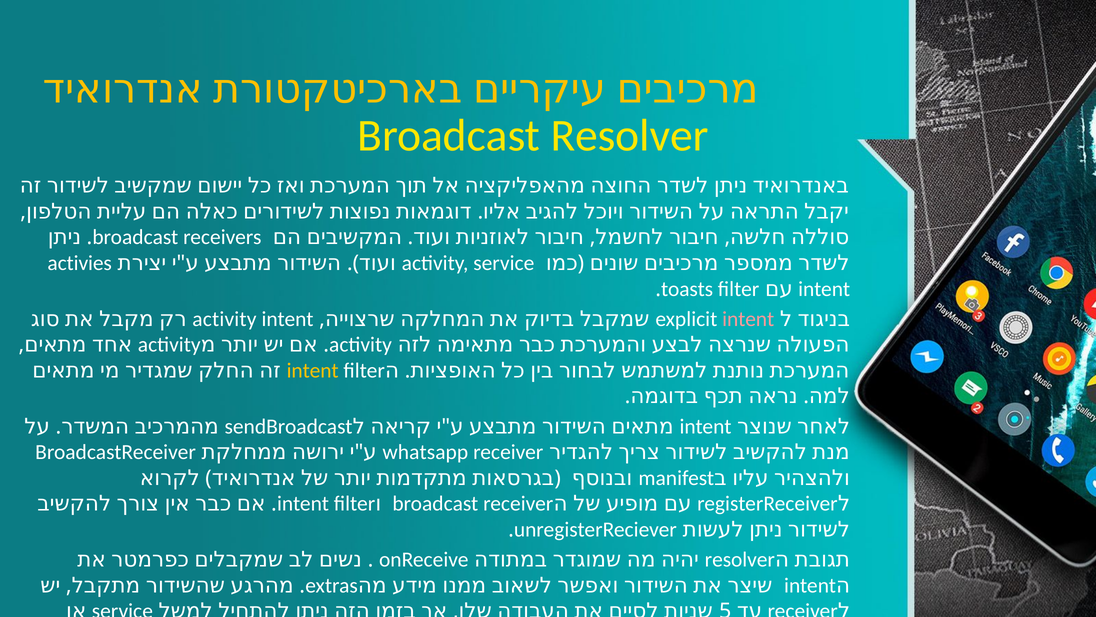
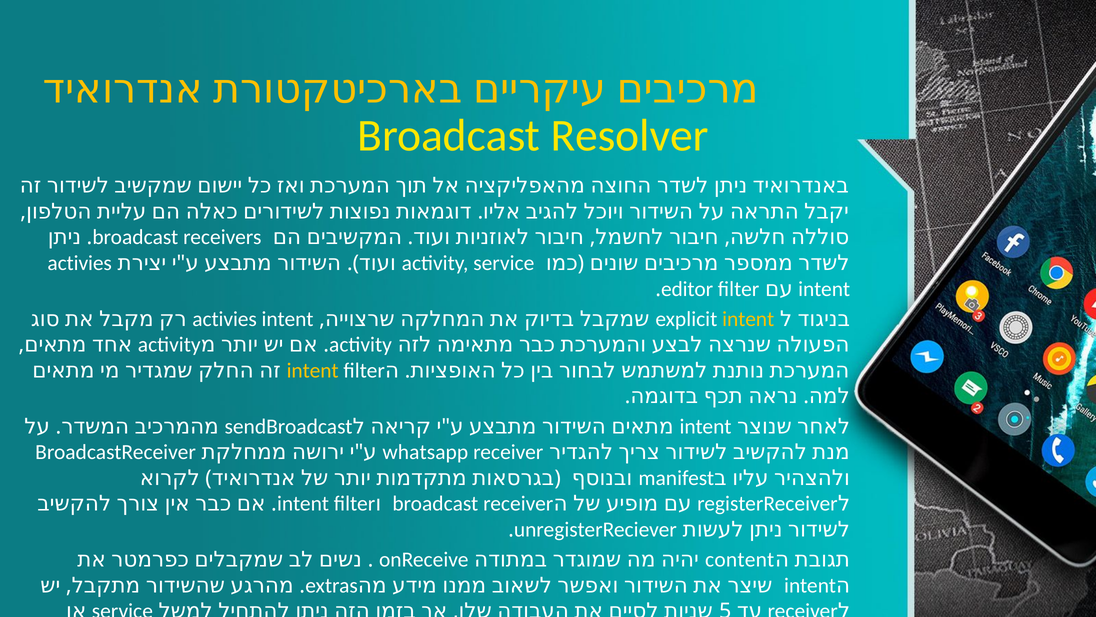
toasts: toasts -> editor
activity at (224, 319): activity -> activies
intent at (748, 319) colour: pink -> yellow
resolver at (740, 559): resolver -> content
